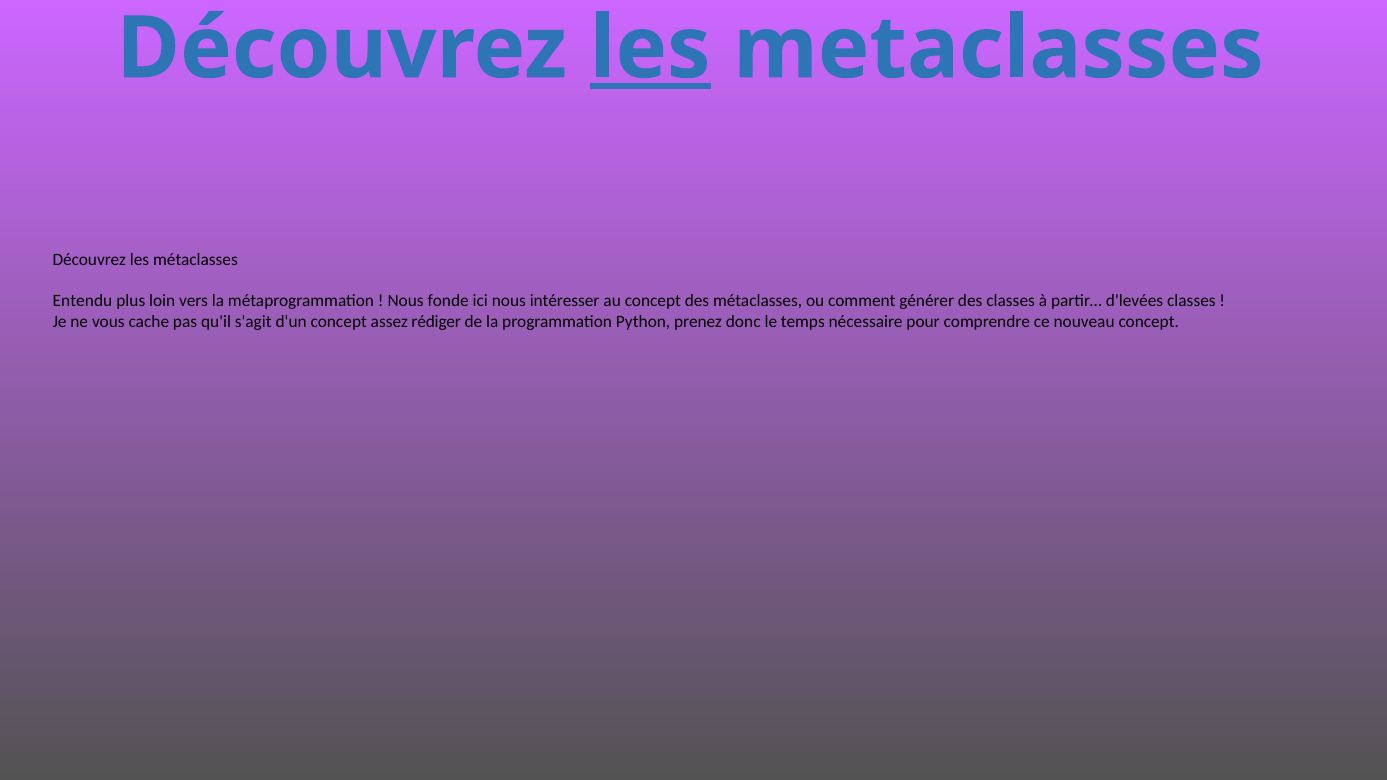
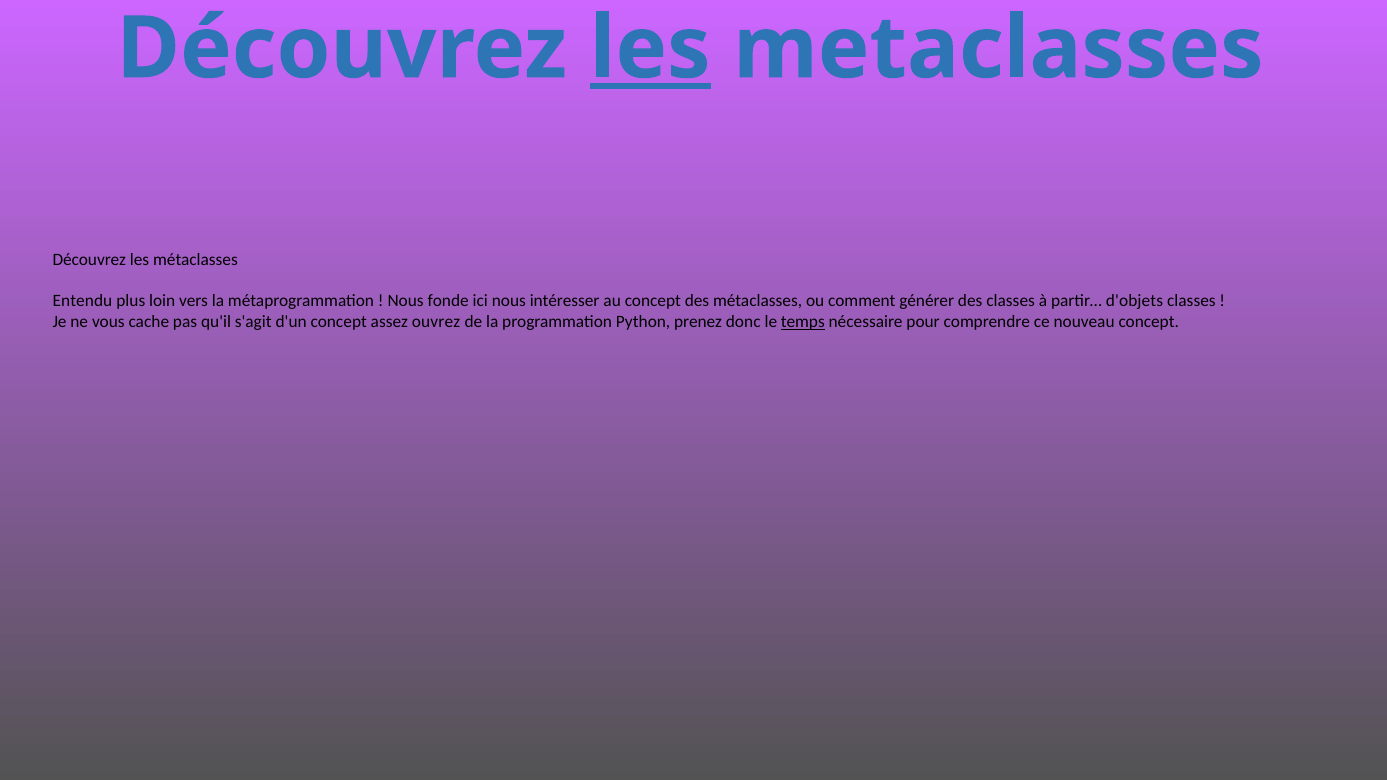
d'levées: d'levées -> d'objets
rédiger: rédiger -> ouvrez
temps underline: none -> present
